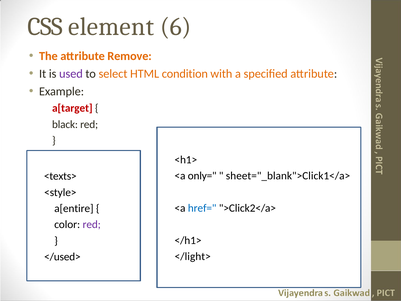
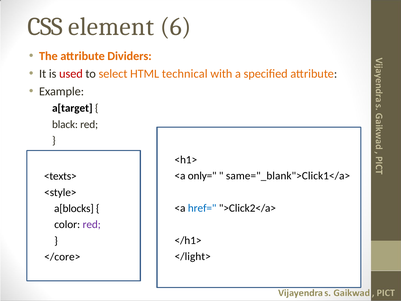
Remove: Remove -> Dividers
used colour: purple -> red
condition: condition -> technical
a[target colour: red -> black
sheet="_blank">Click1</a>: sheet="_blank">Click1</a> -> same="_blank">Click1</a>
a[entire: a[entire -> a[blocks
</used>: </used> -> </core>
